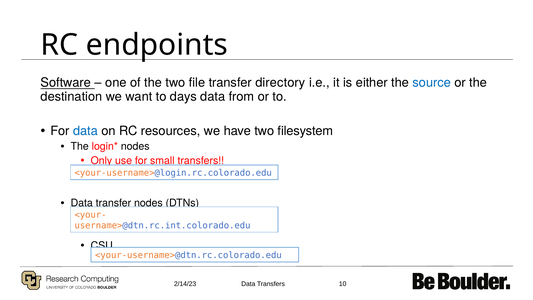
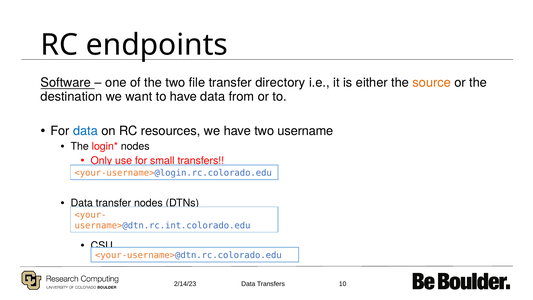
source colour: blue -> orange
to days: days -> have
filesystem: filesystem -> username
